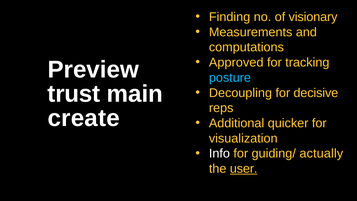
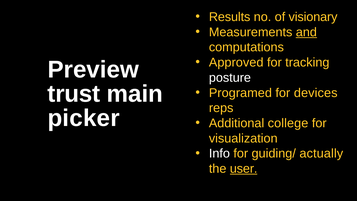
Finding: Finding -> Results
and underline: none -> present
posture colour: light blue -> white
Decoupling: Decoupling -> Programed
decisive: decisive -> devices
create: create -> picker
quicker: quicker -> college
